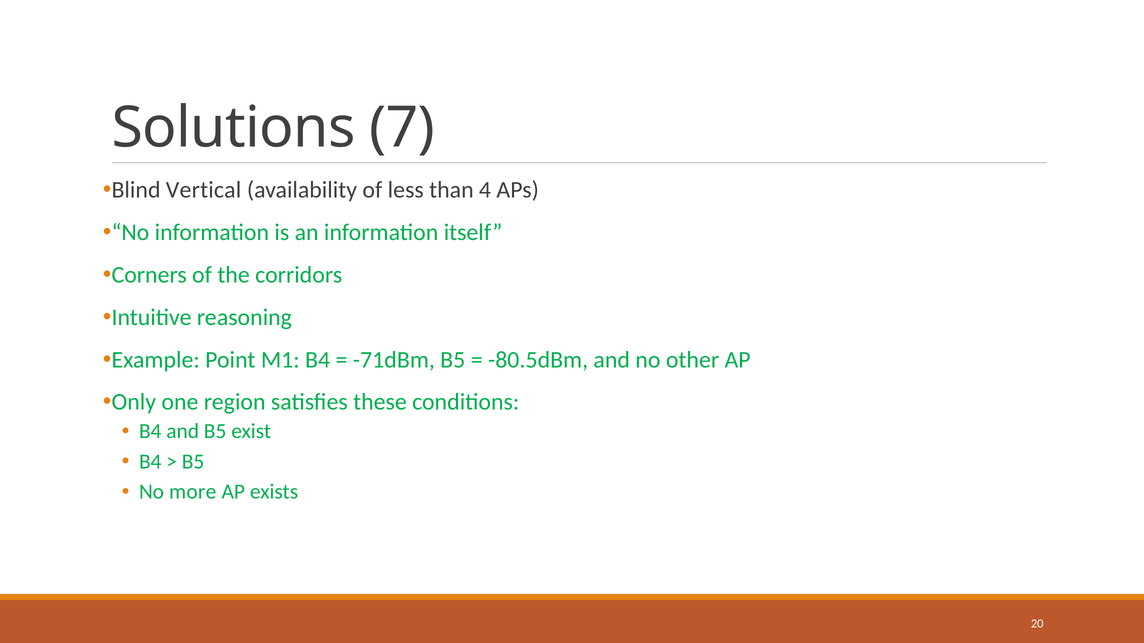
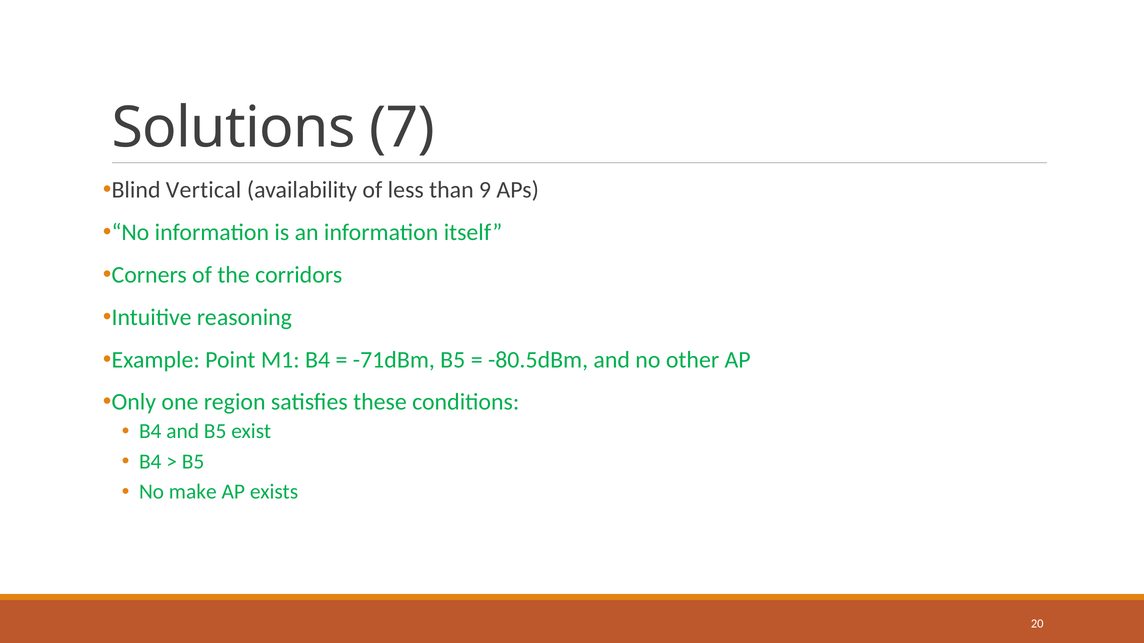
4: 4 -> 9
more: more -> make
